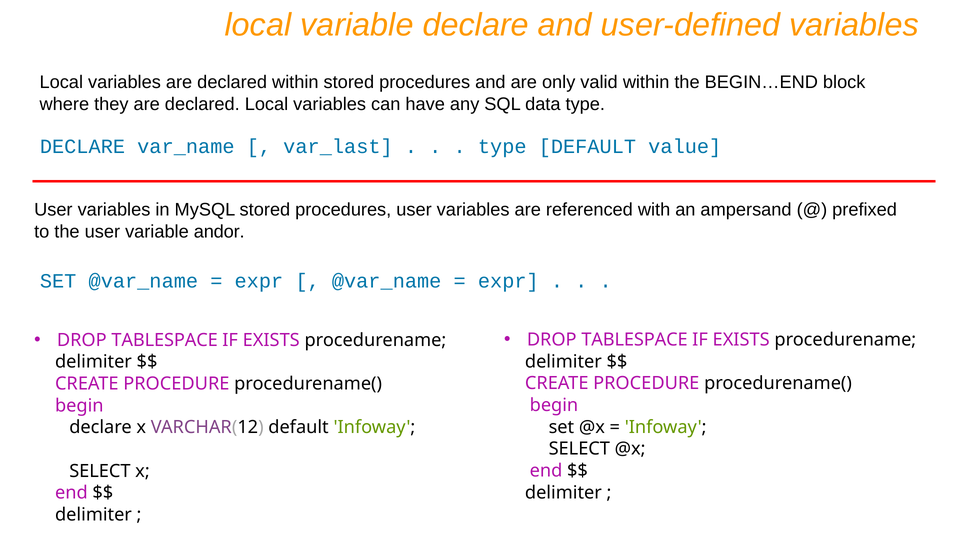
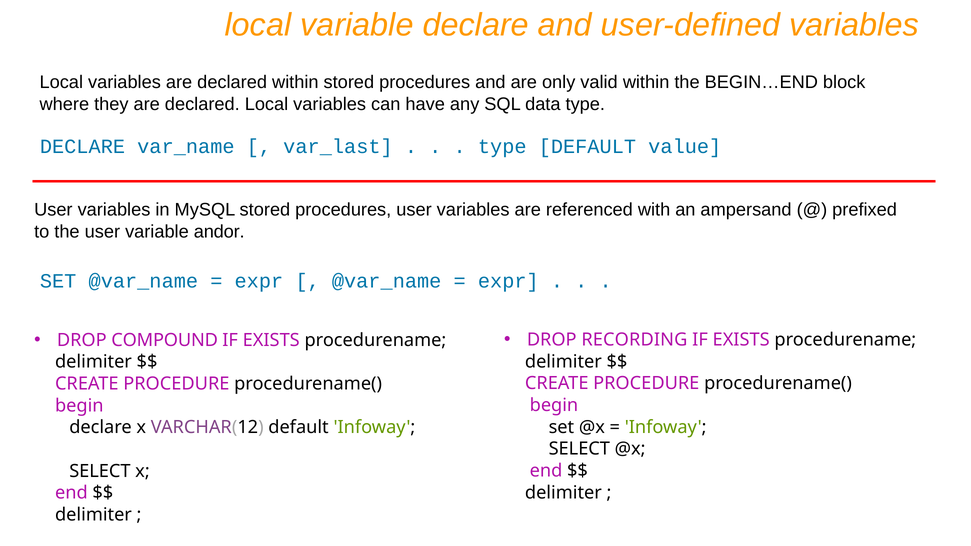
TABLESPACE at (635, 340): TABLESPACE -> RECORDING
TABLESPACE at (165, 340): TABLESPACE -> COMPOUND
